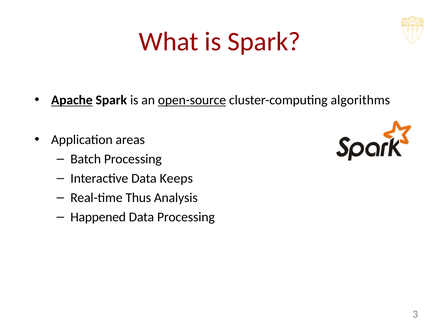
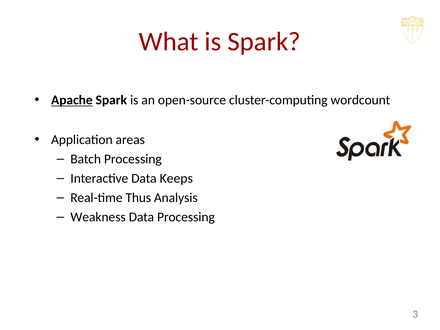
open-source underline: present -> none
algorithms: algorithms -> wordcount
Happened: Happened -> Weakness
